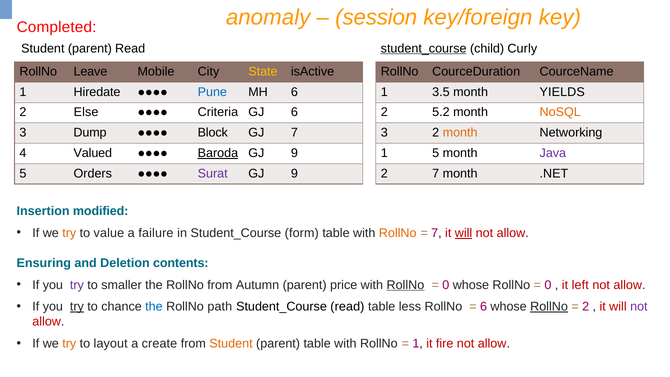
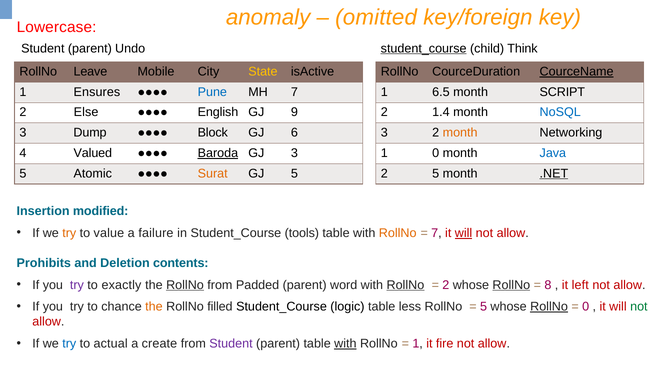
Completed: Completed -> Lowercase
session: session -> omitted
parent Read: Read -> Undo
Curly: Curly -> Think
CourceName underline: none -> present
Hiredate: Hiredate -> Ensures
MH 6: 6 -> 7
3.5: 3.5 -> 6.5
YIELDS: YIELDS -> SCRIPT
Criteria: Criteria -> English
GJ 6: 6 -> 9
5.2: 5.2 -> 1.4
NoSQL colour: orange -> blue
GJ 7: 7 -> 6
9 at (294, 153): 9 -> 3
1 5: 5 -> 0
Java colour: purple -> blue
Orders: Orders -> Atomic
Surat colour: purple -> orange
9 at (294, 173): 9 -> 5
2 7: 7 -> 5
.NET underline: none -> present
form: form -> tools
Ensuring: Ensuring -> Prohibits
smaller: smaller -> exactly
RollNo at (185, 285) underline: none -> present
Autumn: Autumn -> Padded
price: price -> word
0 at (446, 285): 0 -> 2
RollNo at (511, 285) underline: none -> present
0 at (548, 285): 0 -> 8
try at (77, 307) underline: present -> none
the at (154, 307) colour: blue -> orange
path: path -> filled
Student_Course read: read -> logic
6 at (484, 307): 6 -> 5
2 at (586, 307): 2 -> 0
not at (639, 307) colour: purple -> green
try at (69, 343) colour: orange -> blue
layout: layout -> actual
Student at (231, 343) colour: orange -> purple
with at (345, 343) underline: none -> present
